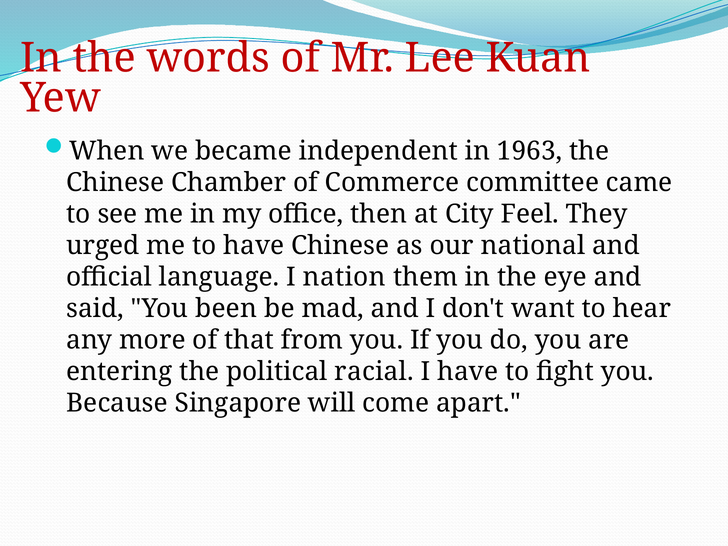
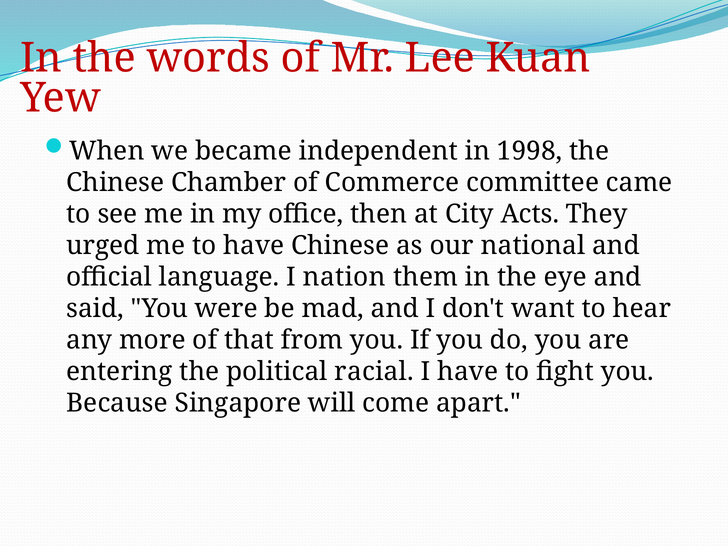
1963: 1963 -> 1998
Feel: Feel -> Acts
been: been -> were
